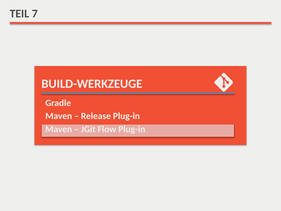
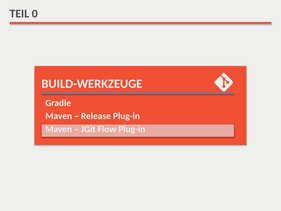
7: 7 -> 0
